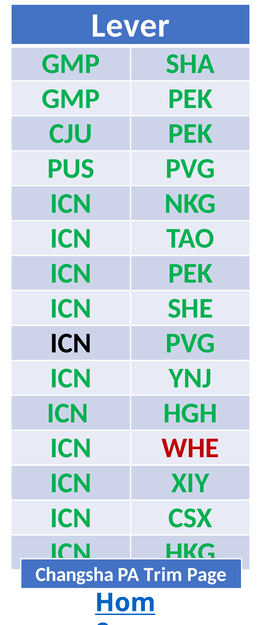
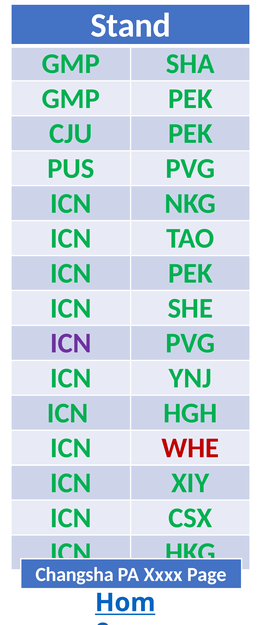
Lever: Lever -> Stand
ICN at (71, 343) colour: black -> purple
Trim: Trim -> Xxxx
